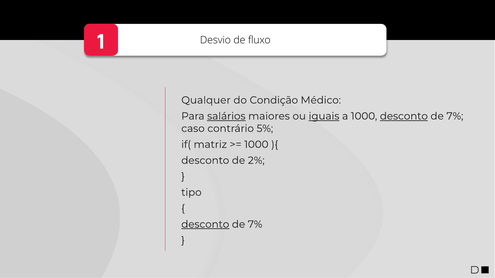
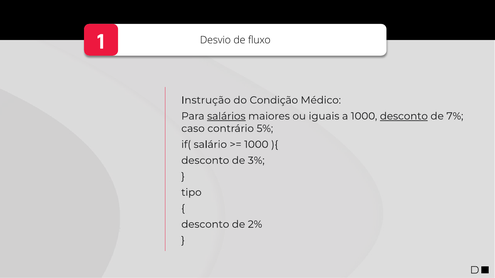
Qualquer: Qualquer -> Instrução
iguais underline: present -> none
matriz: matriz -> salário
2%: 2% -> 3%
desconto at (205, 225) underline: present -> none
7% at (255, 225): 7% -> 2%
